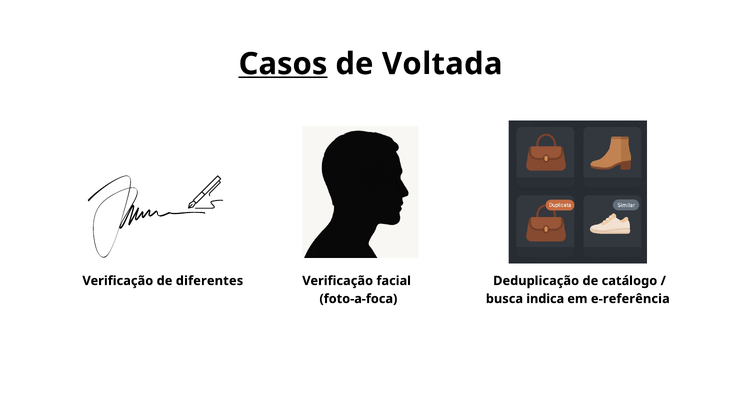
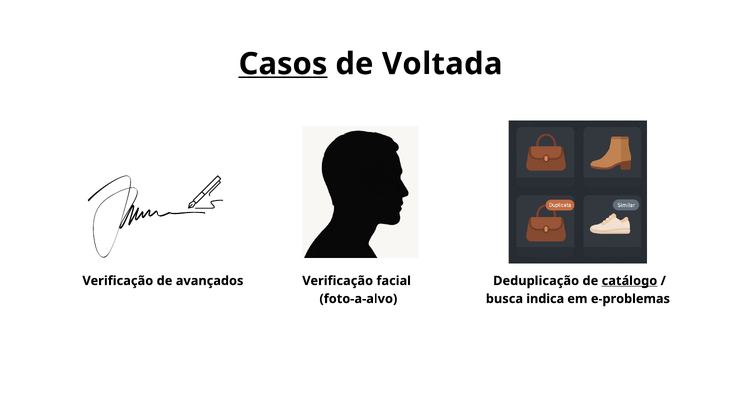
diferentes: diferentes -> avançados
catálogo underline: none -> present
foto-a-foca: foto-a-foca -> foto-a-alvo
e-referência: e-referência -> e-problemas
